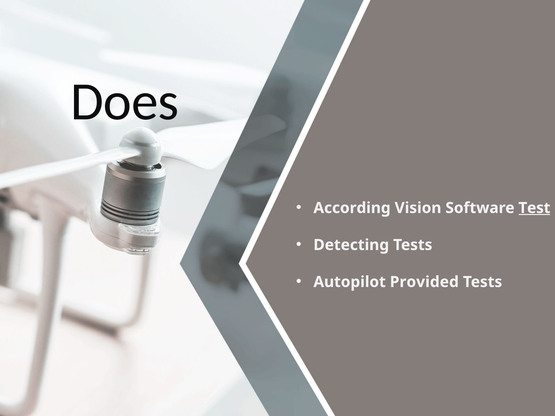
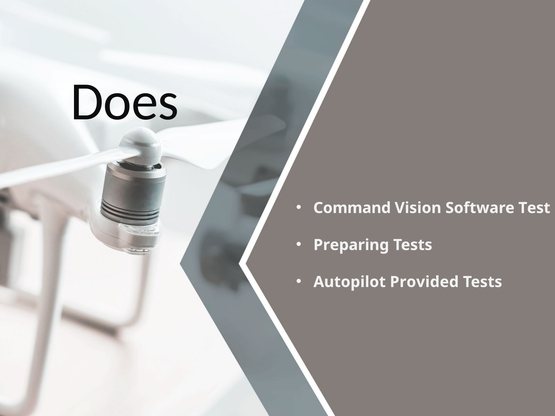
According: According -> Command
Test underline: present -> none
Detecting: Detecting -> Preparing
